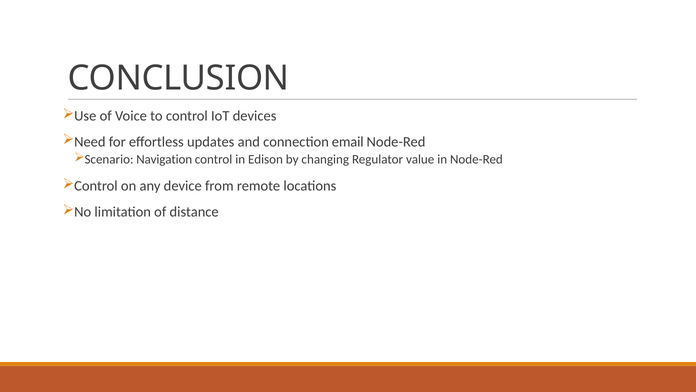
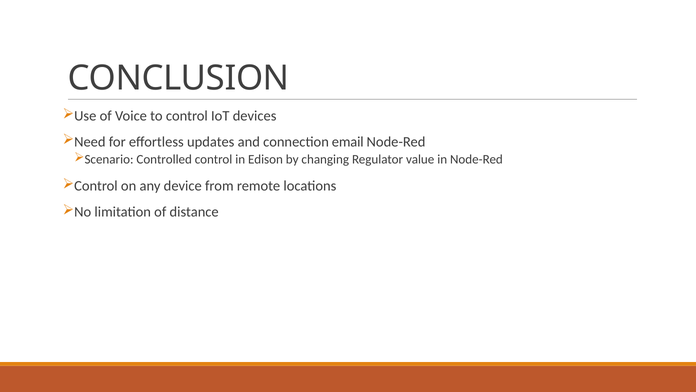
Navigation: Navigation -> Controlled
